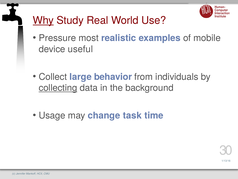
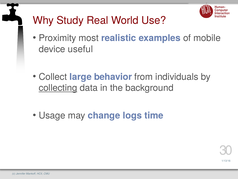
Why underline: present -> none
Pressure: Pressure -> Proximity
task: task -> logs
